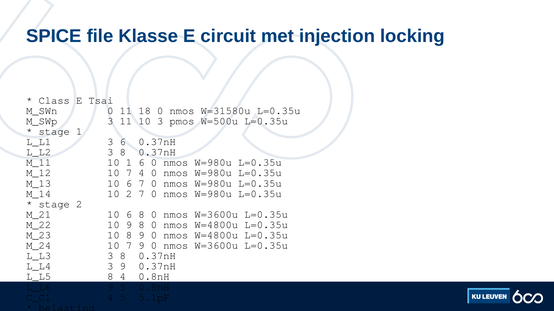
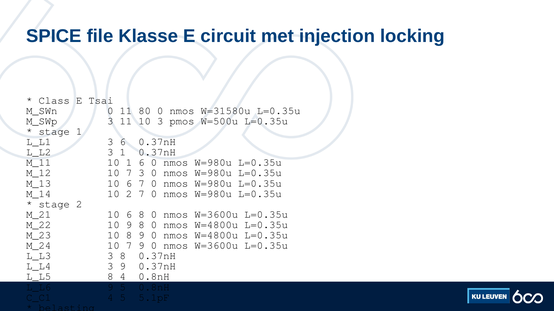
18: 18 -> 80
L_L2 3 8: 8 -> 1
7 4: 4 -> 3
